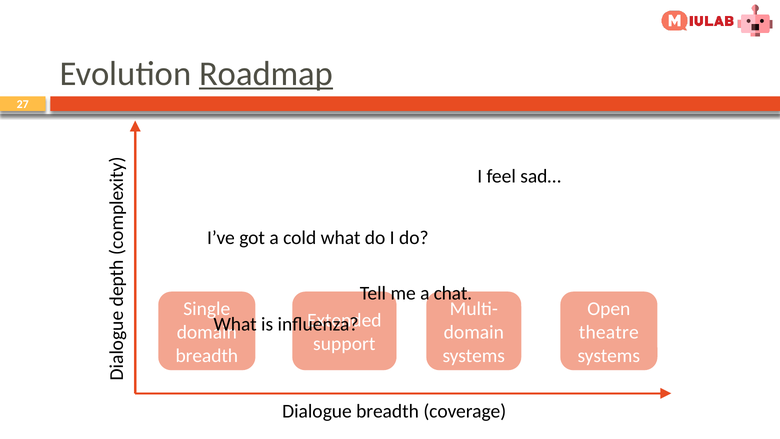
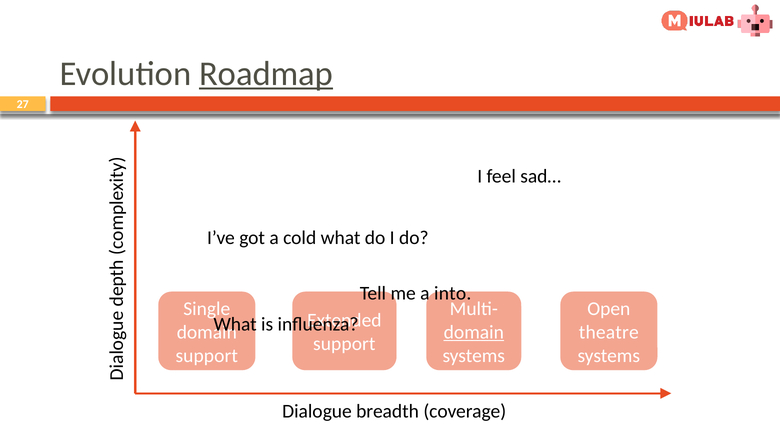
chat: chat -> into
domain at (474, 332) underline: none -> present
breadth at (207, 355): breadth -> support
